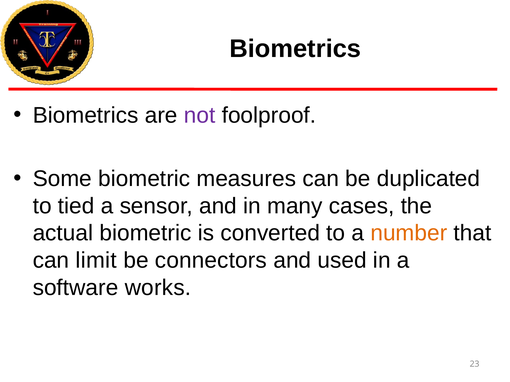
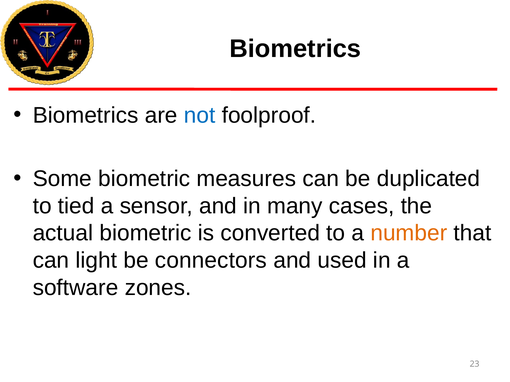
not colour: purple -> blue
limit: limit -> light
works: works -> zones
